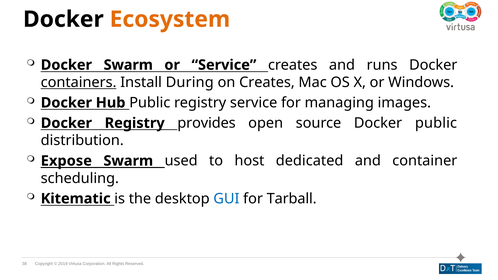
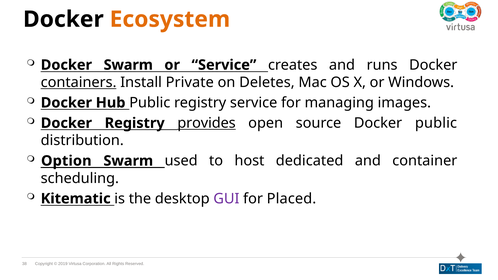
During: During -> Private
on Creates: Creates -> Deletes
provides underline: none -> present
Expose: Expose -> Option
GUI colour: blue -> purple
Tarball: Tarball -> Placed
